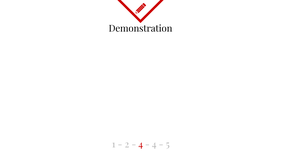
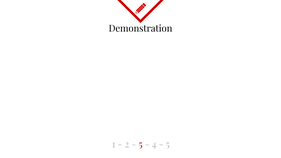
4 at (141, 144): 4 -> 5
